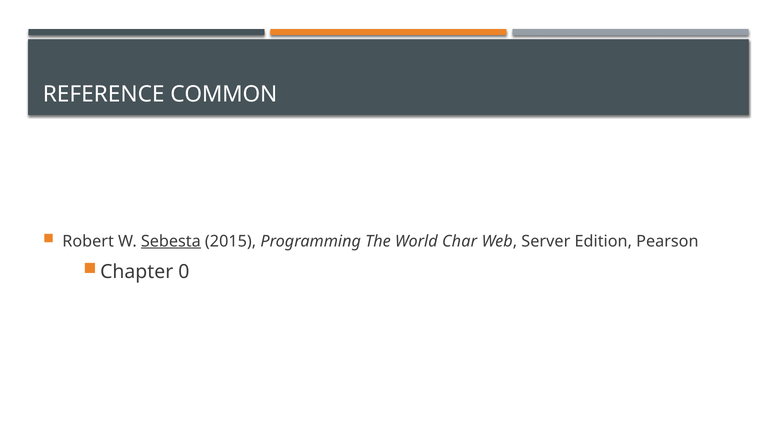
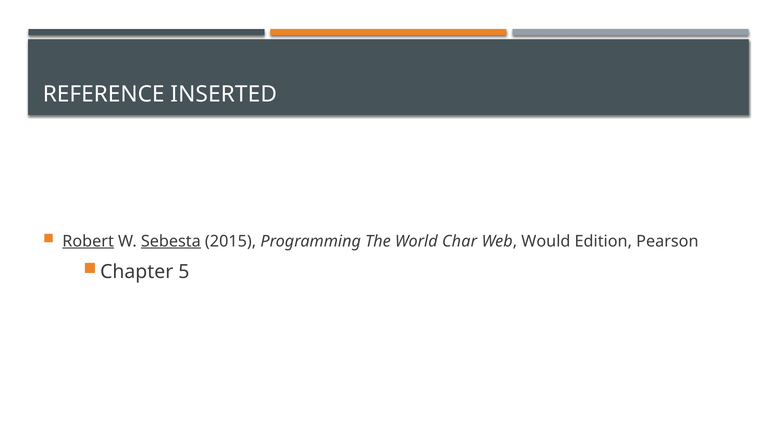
COMMON: COMMON -> INSERTED
Robert underline: none -> present
Server: Server -> Would
0: 0 -> 5
